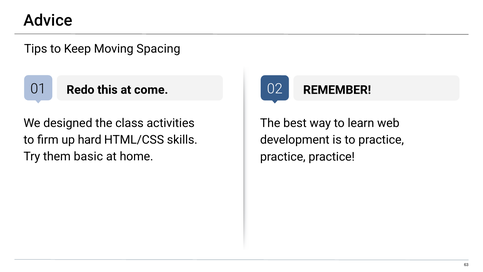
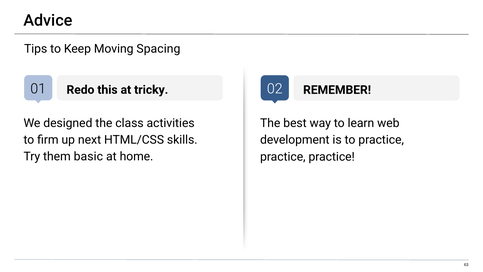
come: come -> tricky
hard: hard -> next
